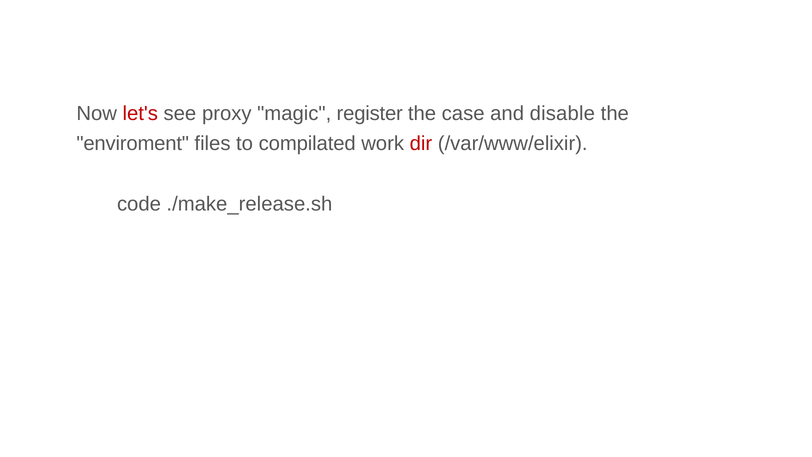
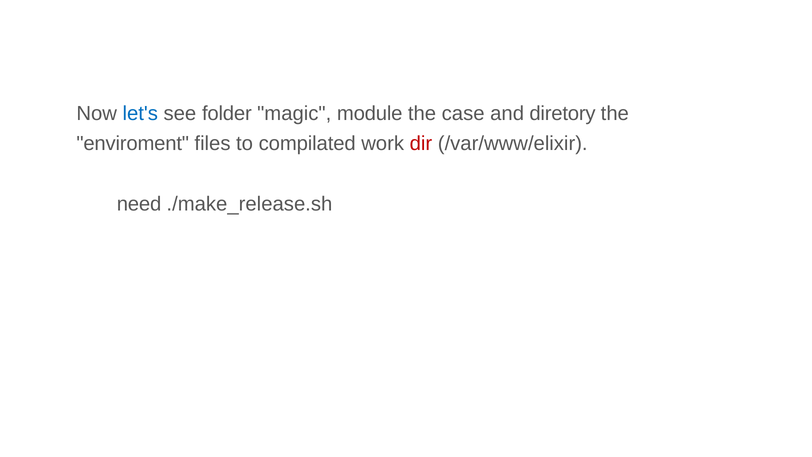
let's colour: red -> blue
proxy: proxy -> folder
register: register -> module
disable: disable -> diretory
code: code -> need
